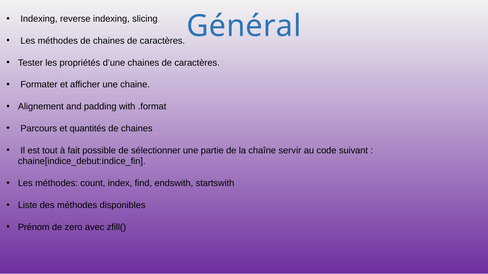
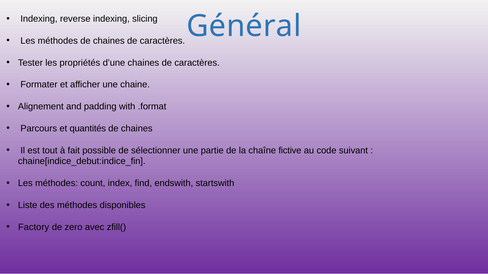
servir: servir -> fictive
Prénom: Prénom -> Factory
